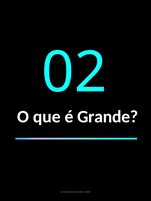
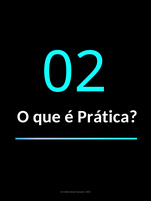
Grande: Grande -> Prática
